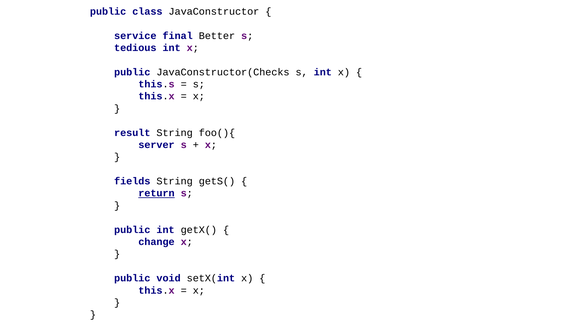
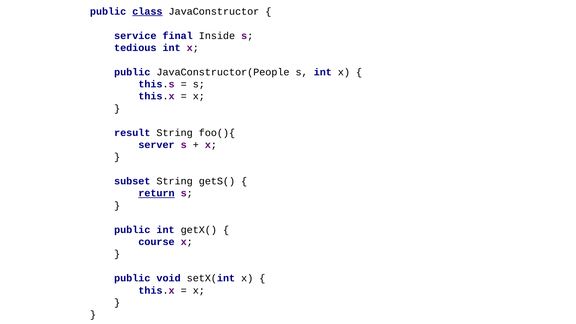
class underline: none -> present
Better: Better -> Inside
JavaConstructor(Checks: JavaConstructor(Checks -> JavaConstructor(People
fields: fields -> subset
change: change -> course
